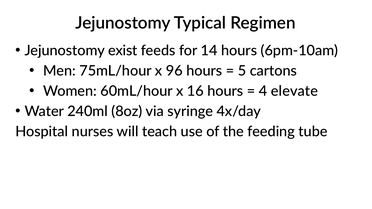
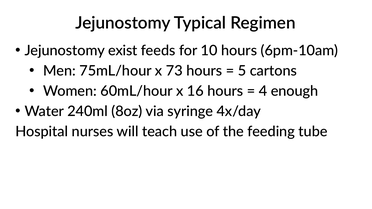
14: 14 -> 10
96: 96 -> 73
elevate: elevate -> enough
